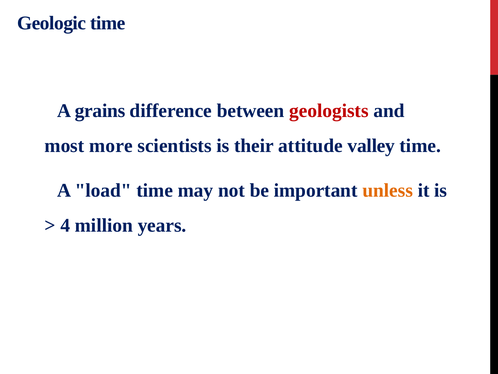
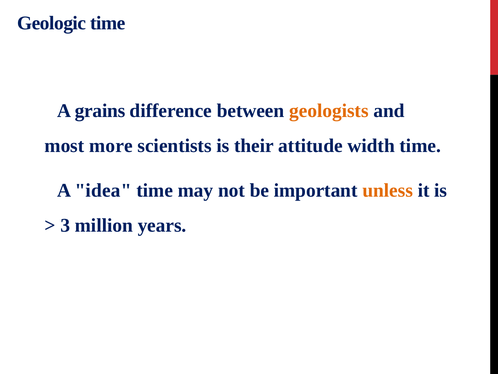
geologists colour: red -> orange
valley: valley -> width
load: load -> idea
4: 4 -> 3
